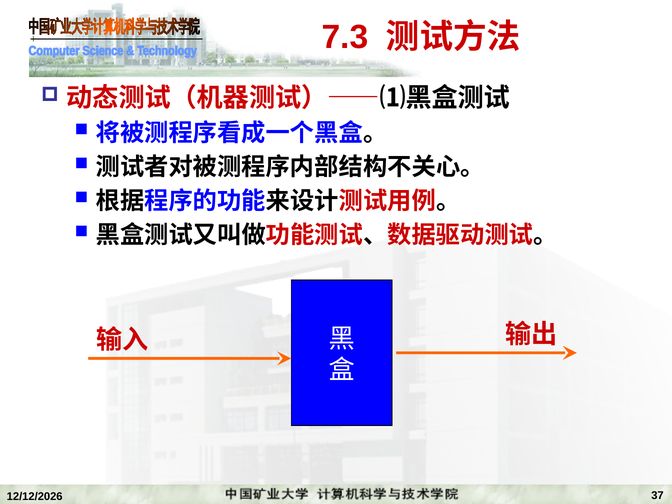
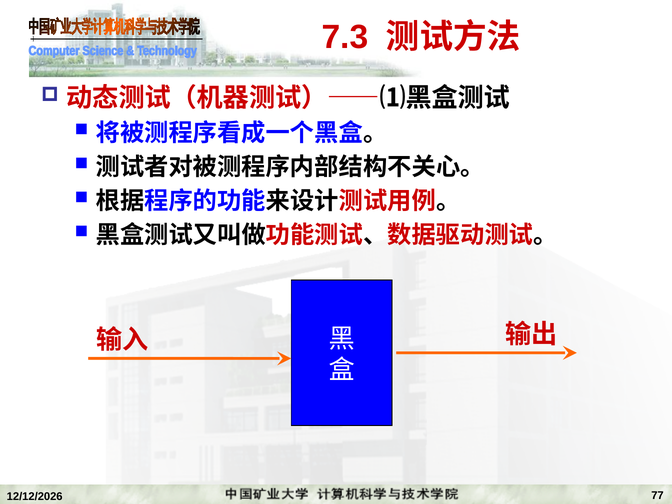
37: 37 -> 77
